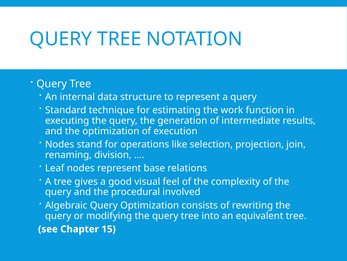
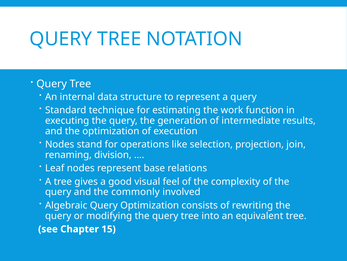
procedural: procedural -> commonly
